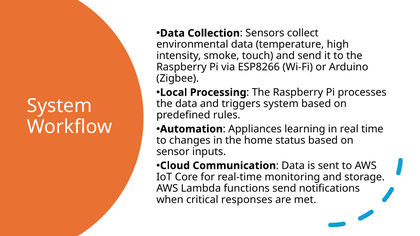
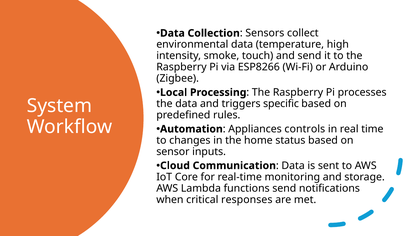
triggers system: system -> specific
learning: learning -> controls
